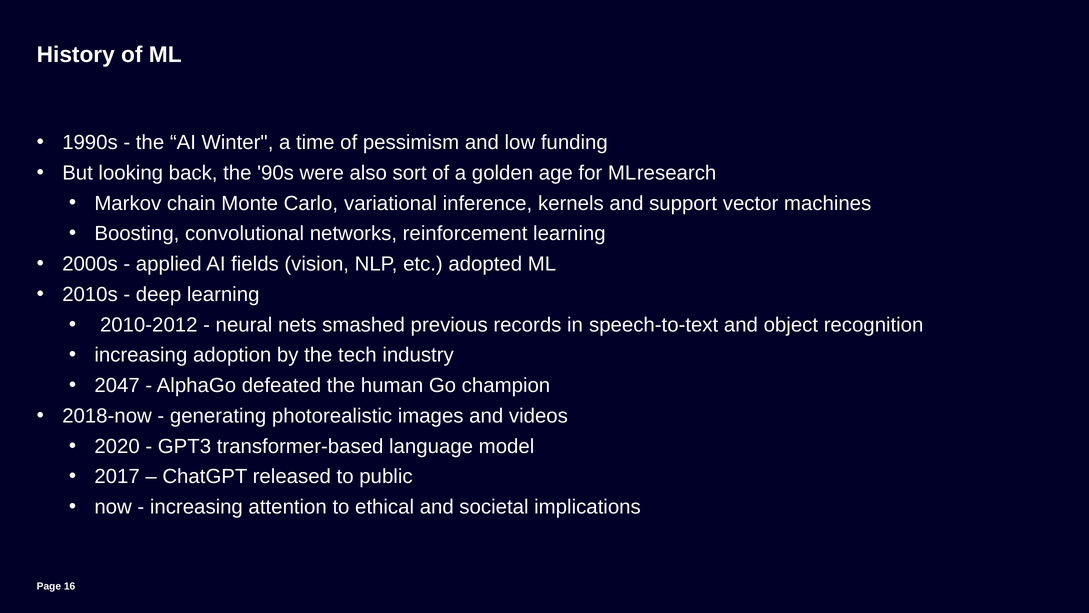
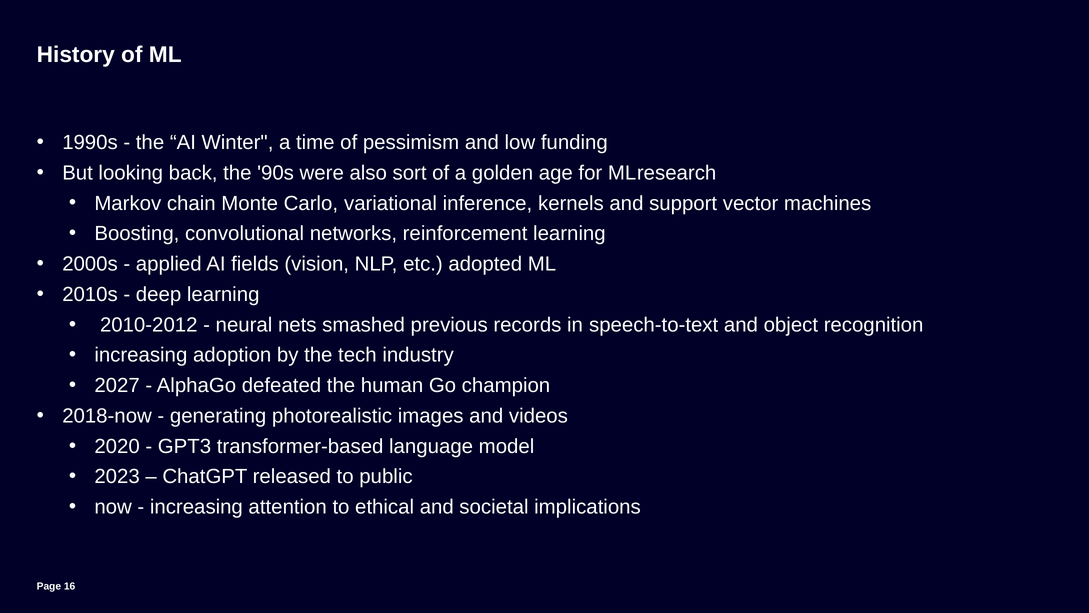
2047: 2047 -> 2027
2017: 2017 -> 2023
